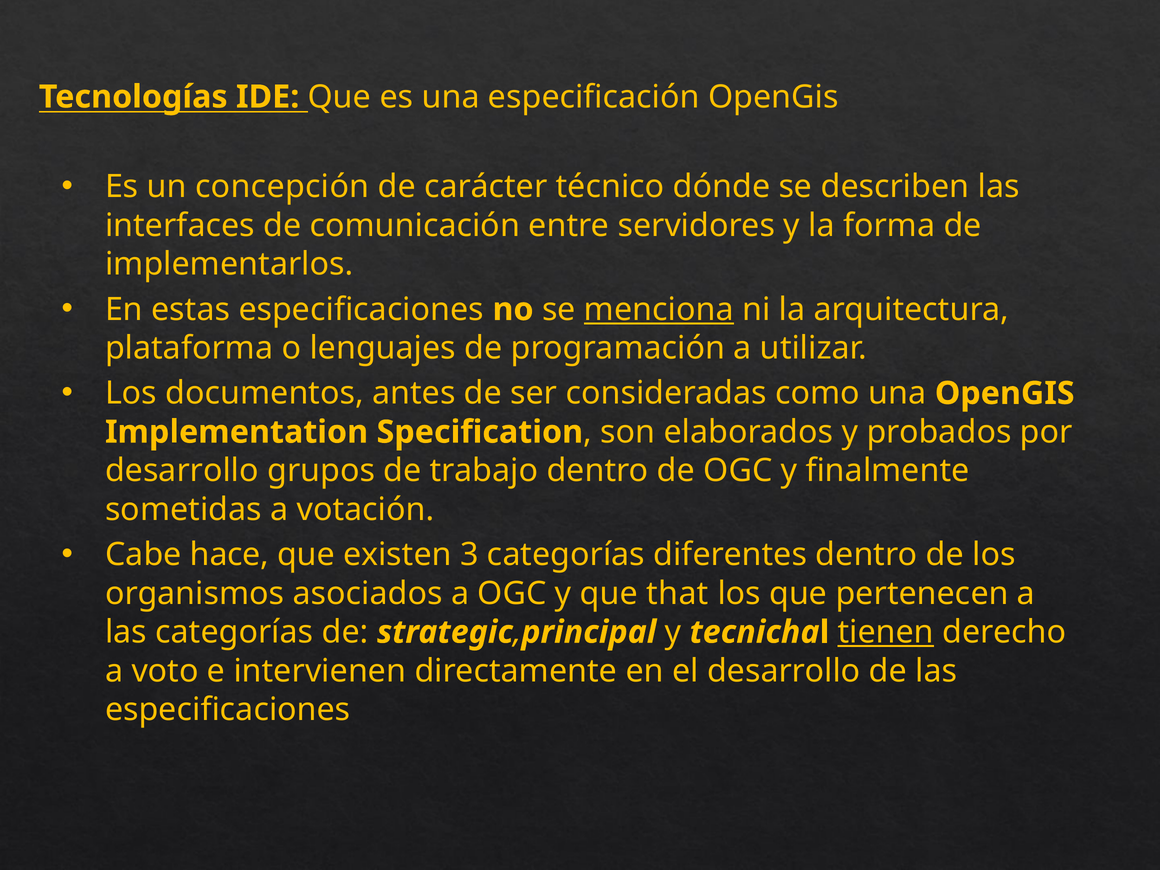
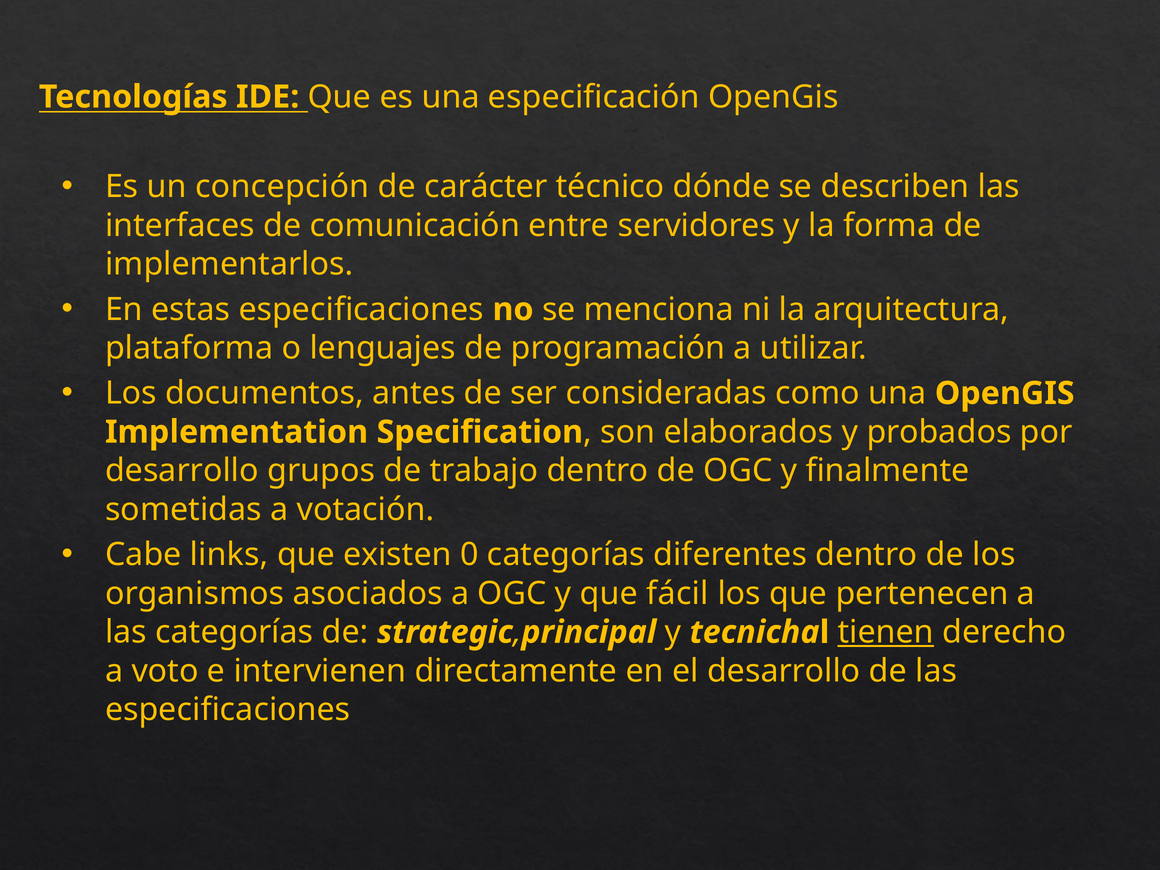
menciona underline: present -> none
hace: hace -> links
3: 3 -> 0
that: that -> fácil
